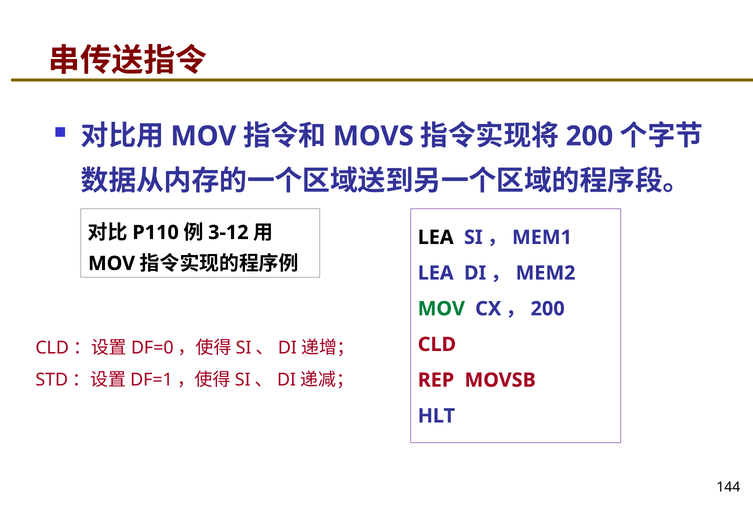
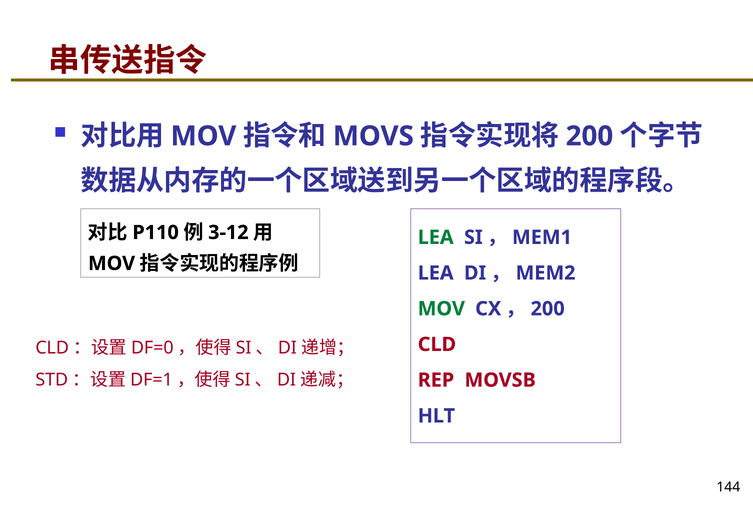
LEA at (436, 237) colour: black -> green
